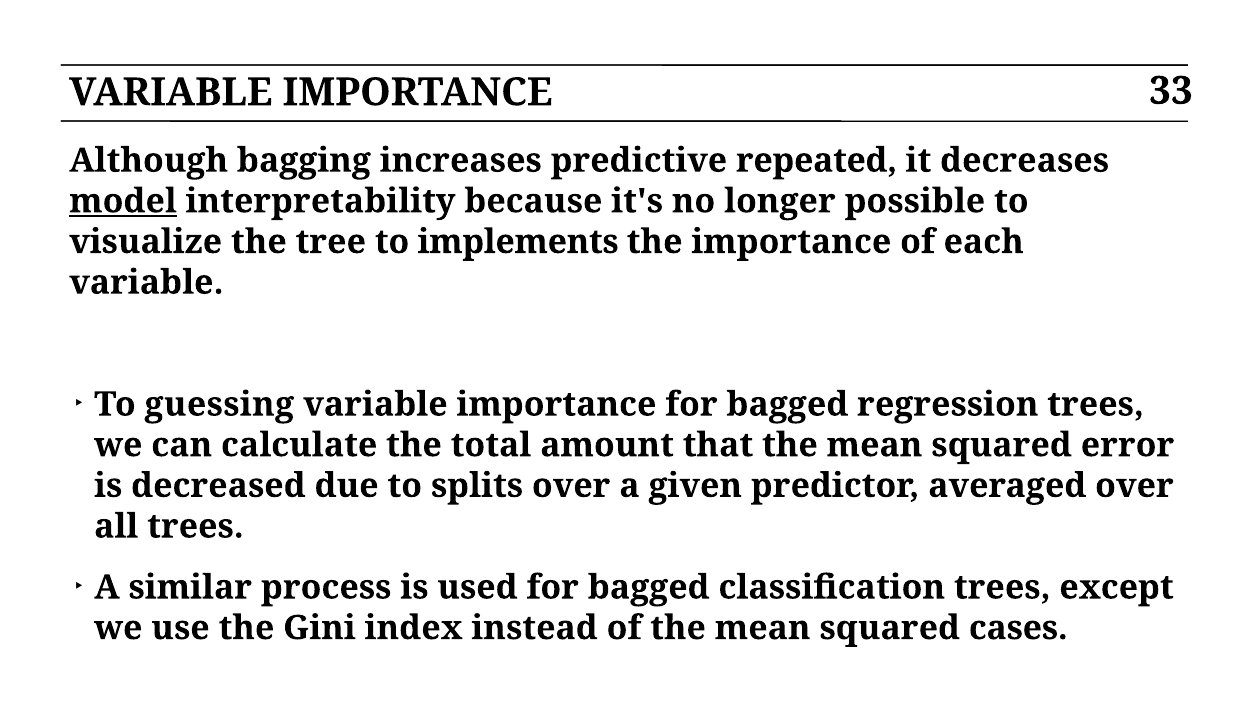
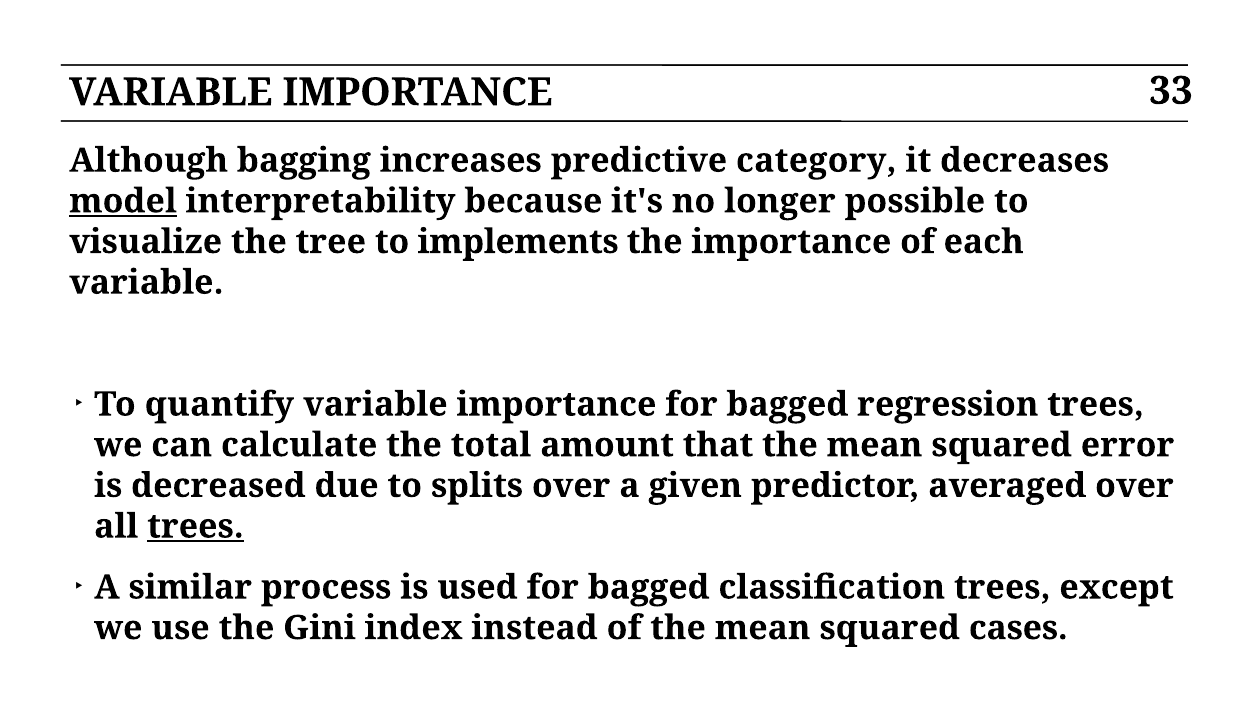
repeated: repeated -> category
guessing: guessing -> quantify
trees at (195, 527) underline: none -> present
